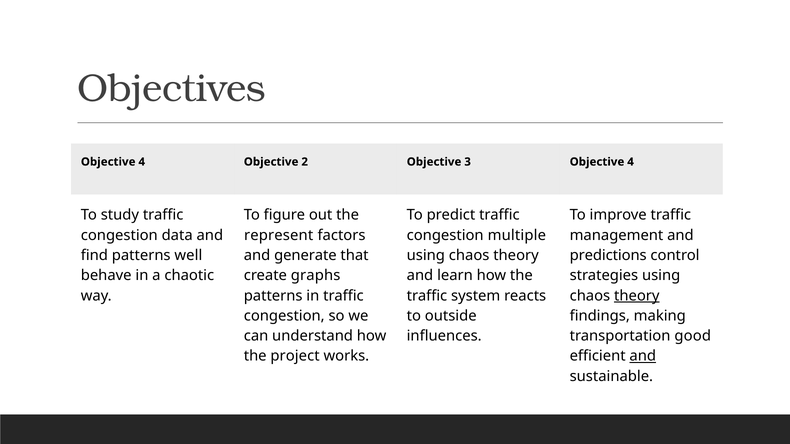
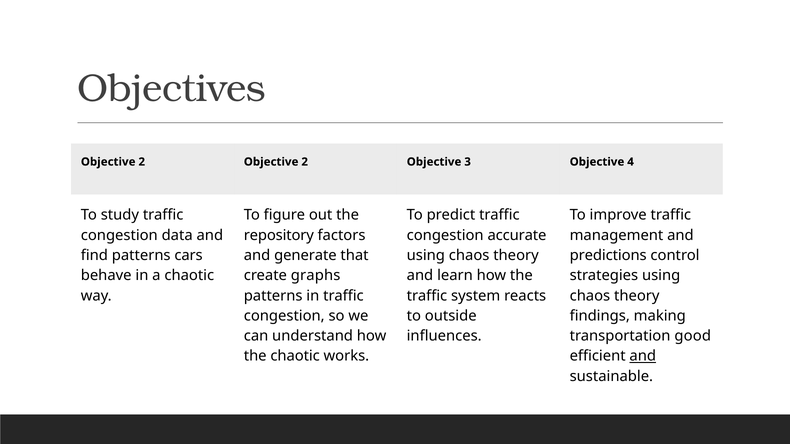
4 at (142, 162): 4 -> 2
represent: represent -> repository
multiple: multiple -> accurate
well: well -> cars
theory at (637, 296) underline: present -> none
the project: project -> chaotic
